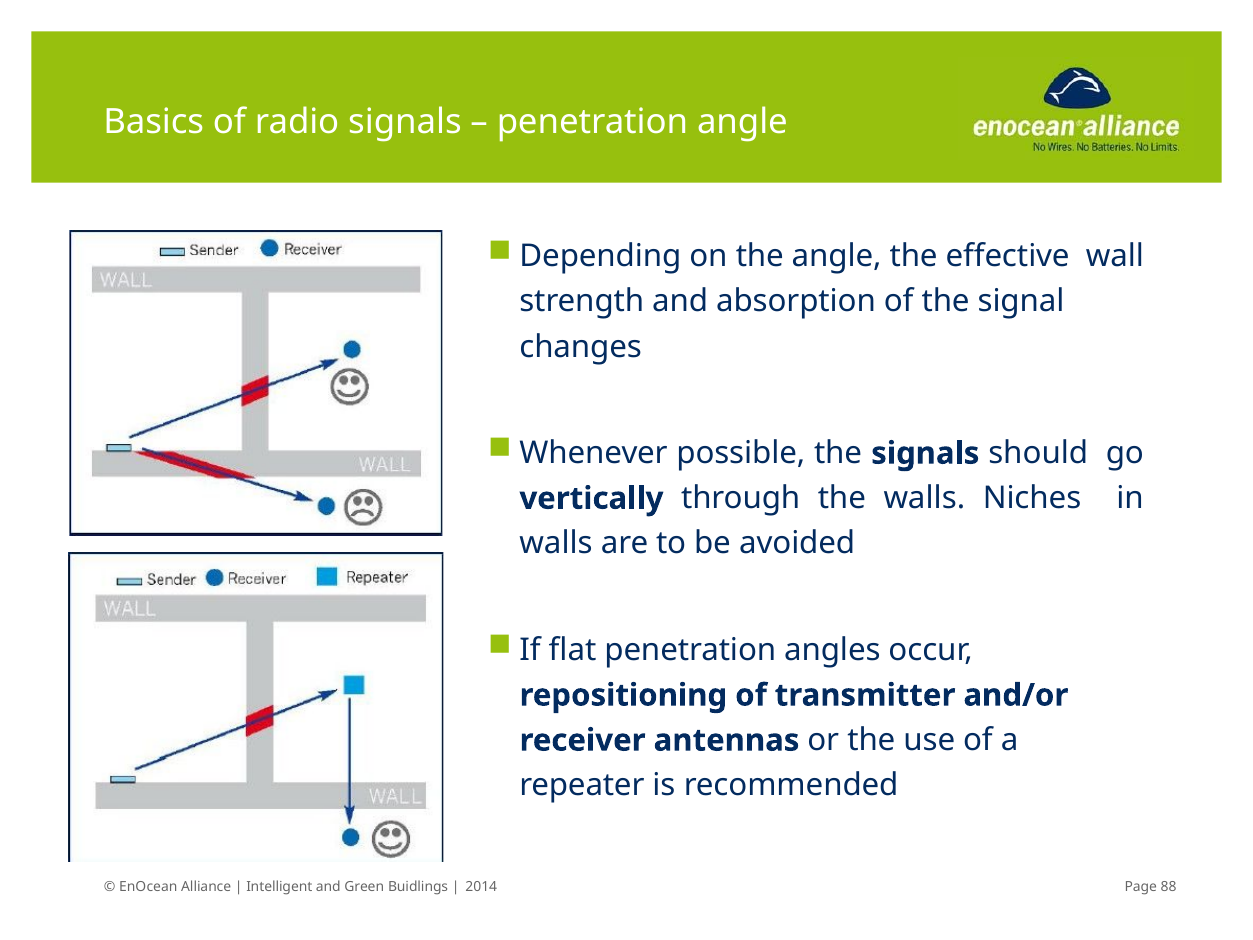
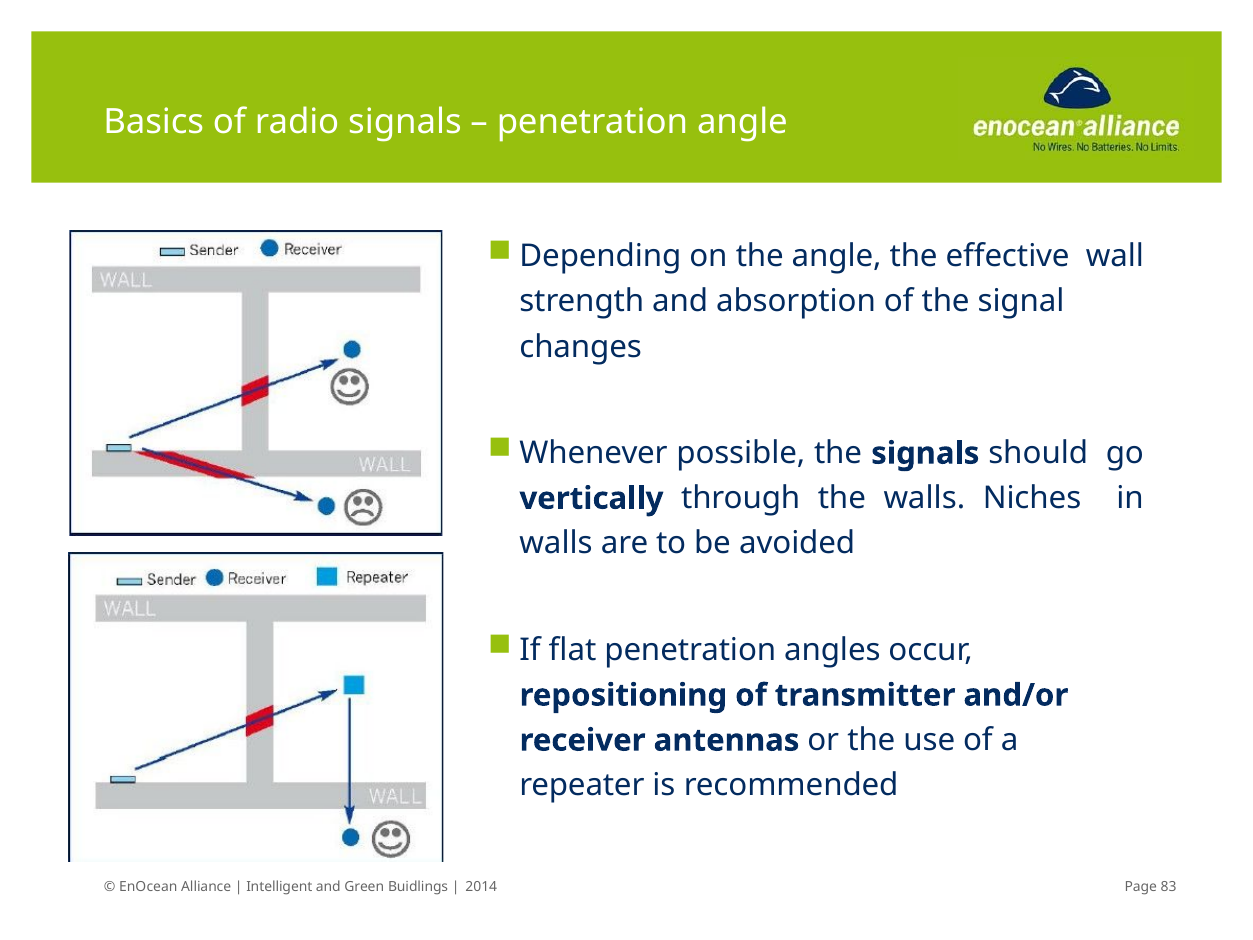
88: 88 -> 83
